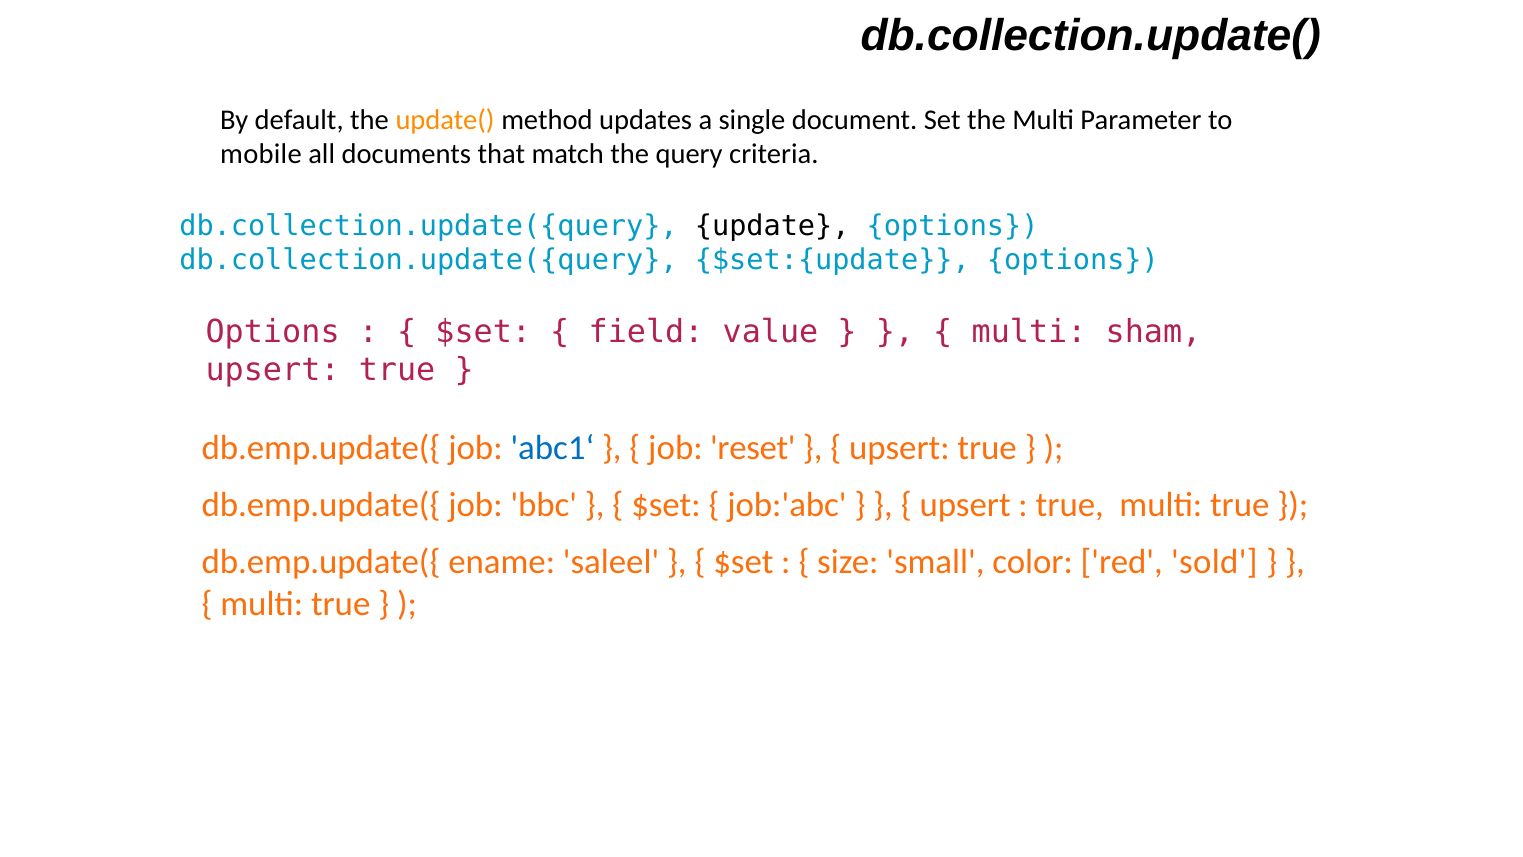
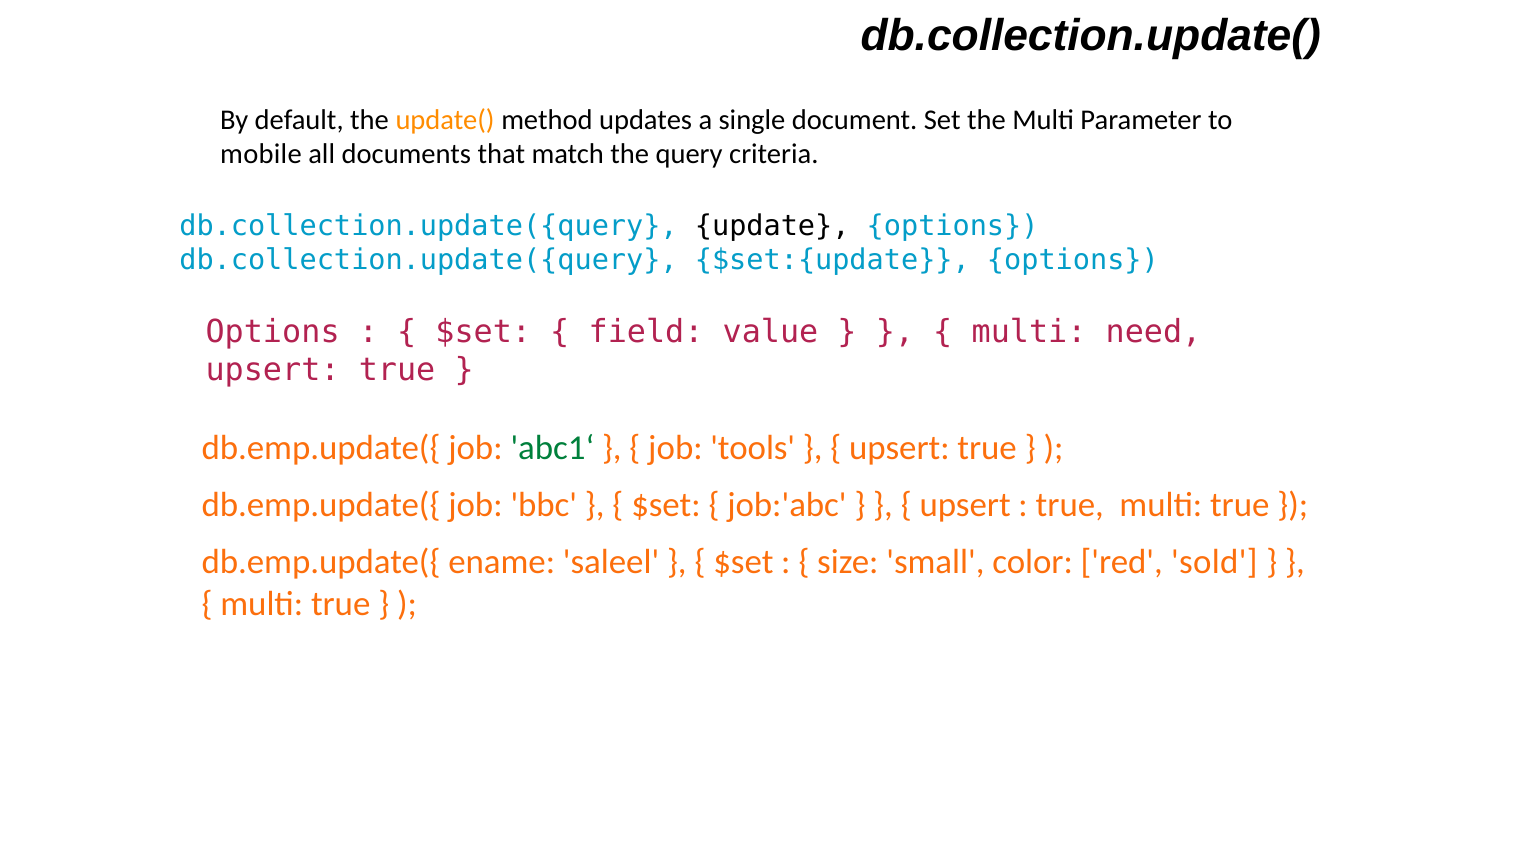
sham: sham -> need
abc1‘ colour: blue -> green
reset: reset -> tools
